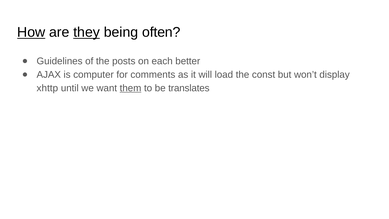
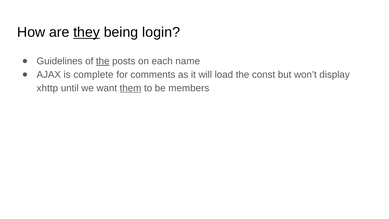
How underline: present -> none
often: often -> login
the at (103, 61) underline: none -> present
better: better -> name
computer: computer -> complete
translates: translates -> members
